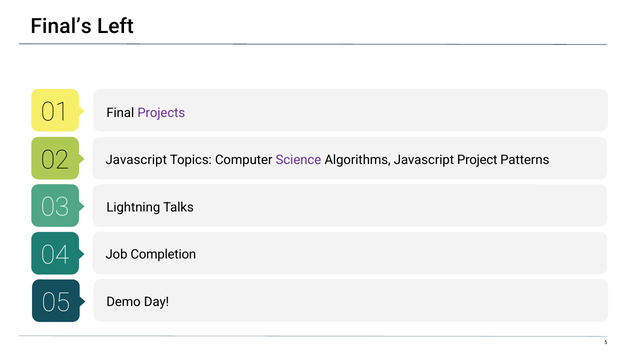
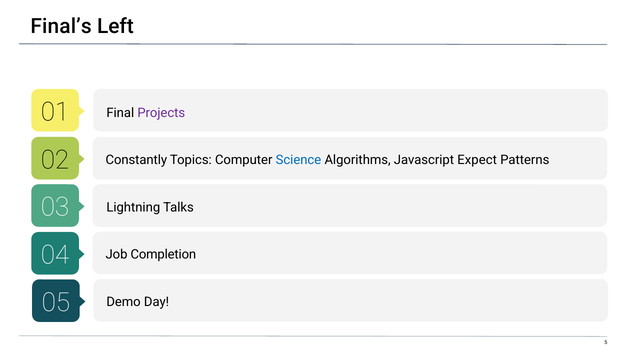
Javascript at (136, 160): Javascript -> Constantly
Science colour: purple -> blue
Project: Project -> Expect
